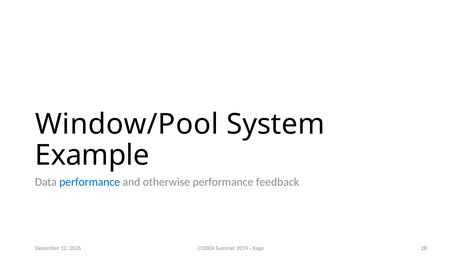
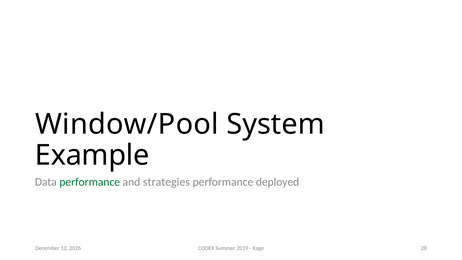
performance at (90, 182) colour: blue -> green
otherwise: otherwise -> strategies
feedback: feedback -> deployed
